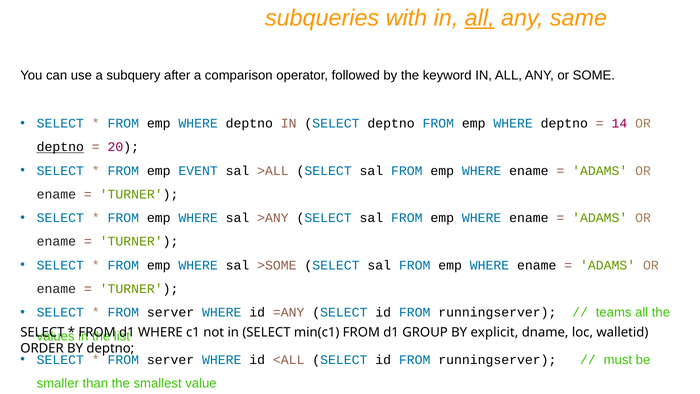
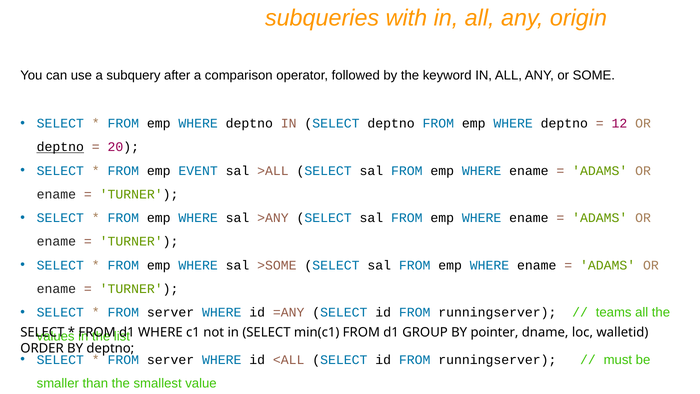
all at (480, 18) underline: present -> none
same: same -> origin
14: 14 -> 12
explicit: explicit -> pointer
